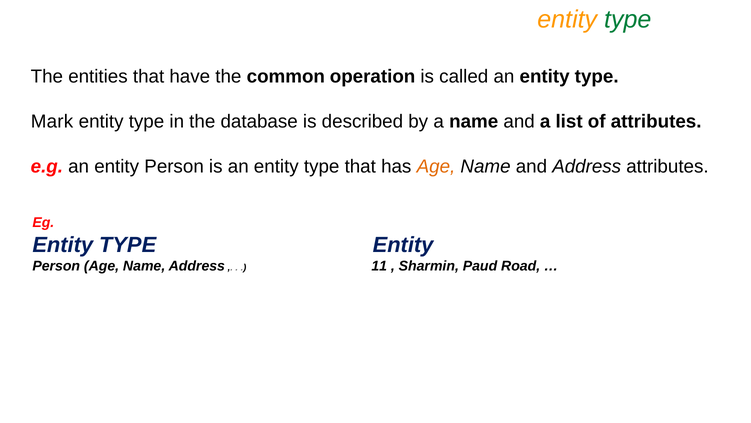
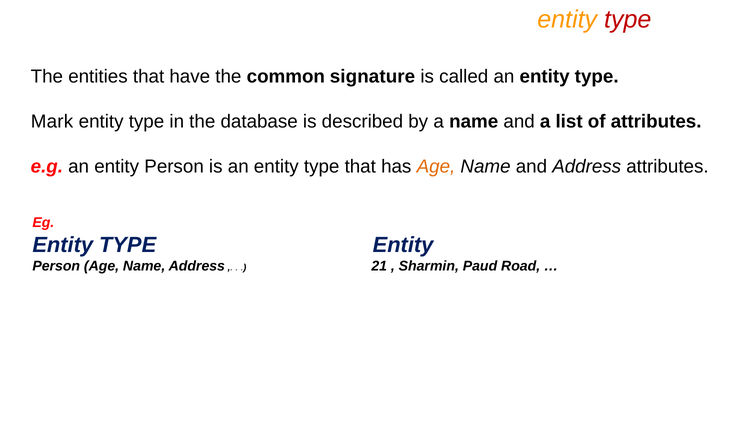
type at (628, 20) colour: green -> red
operation: operation -> signature
11: 11 -> 21
